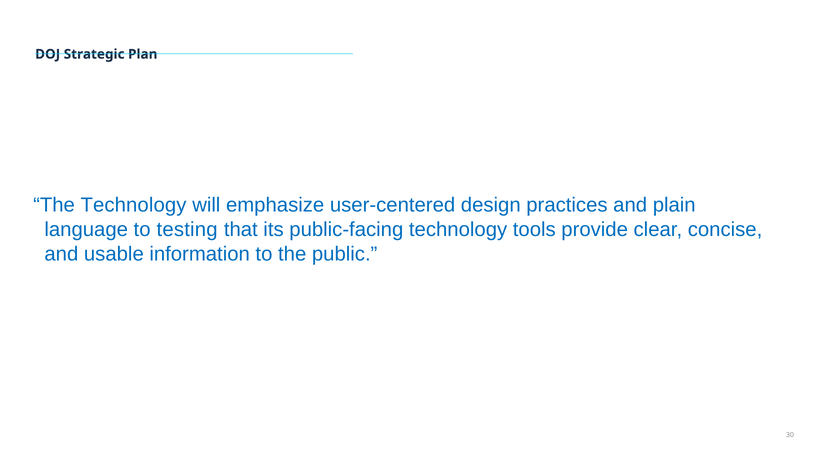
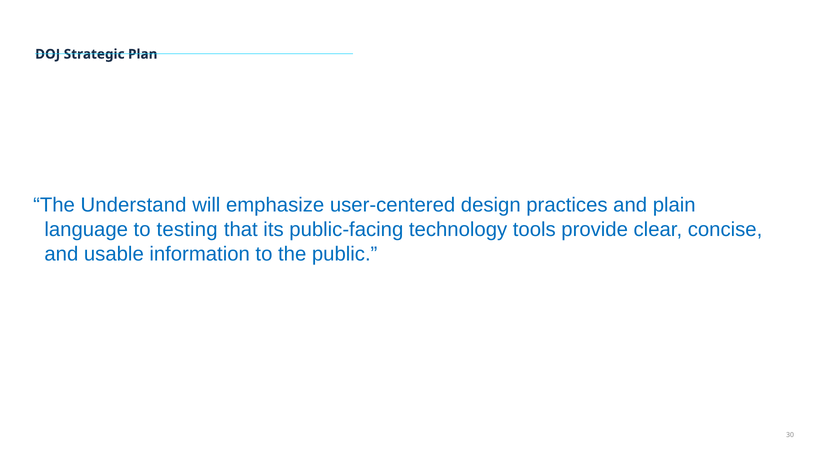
The Technology: Technology -> Understand
